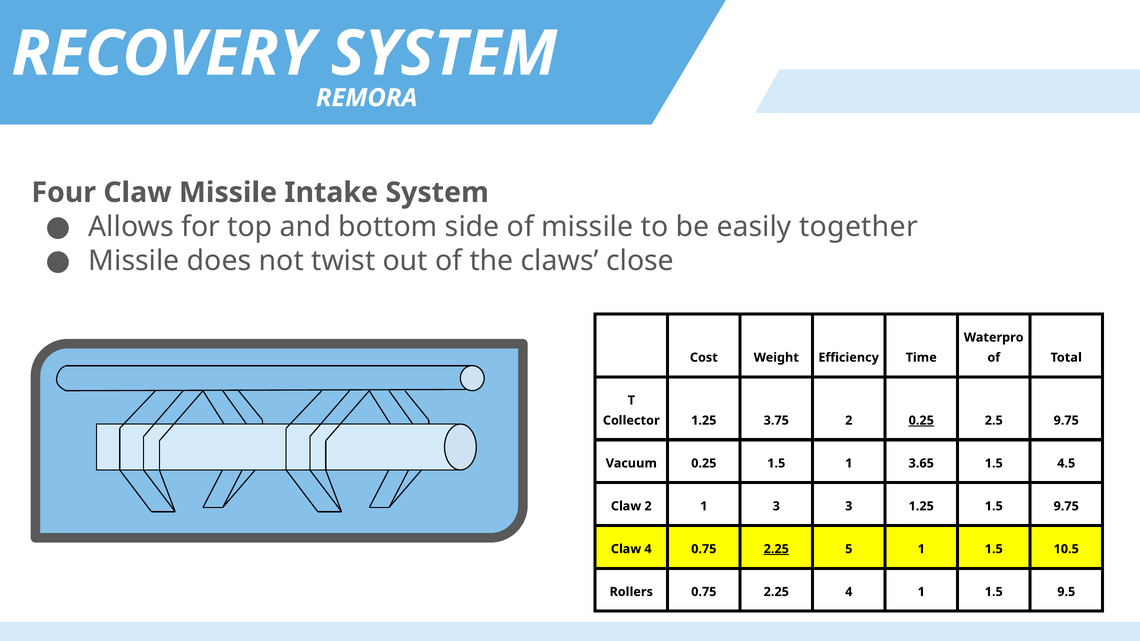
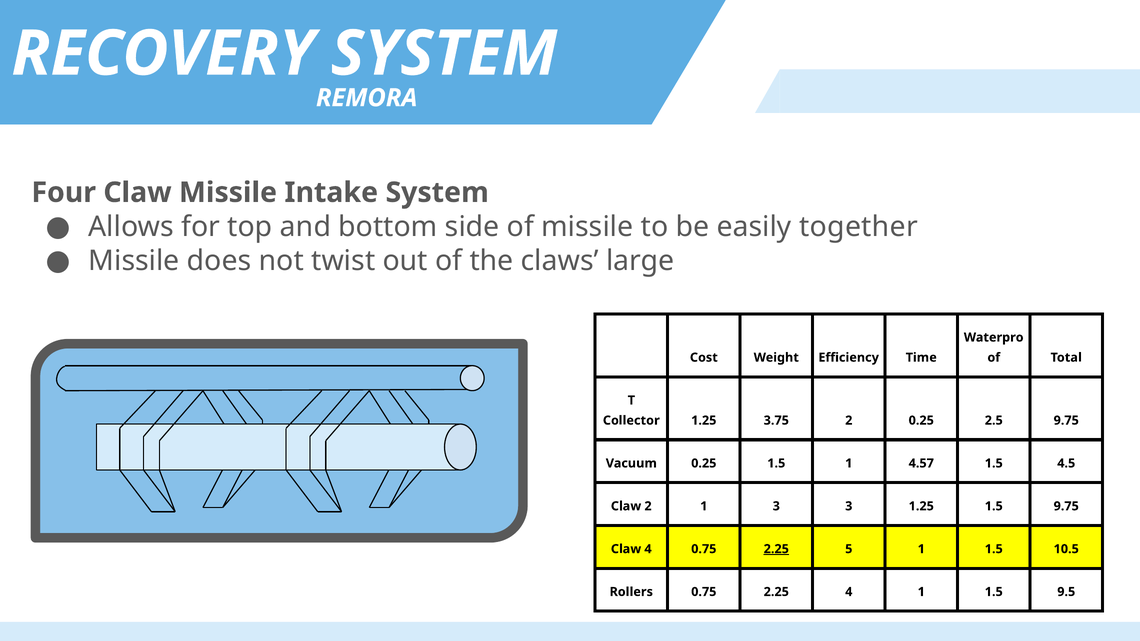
close: close -> large
0.25 at (921, 421) underline: present -> none
3.65: 3.65 -> 4.57
